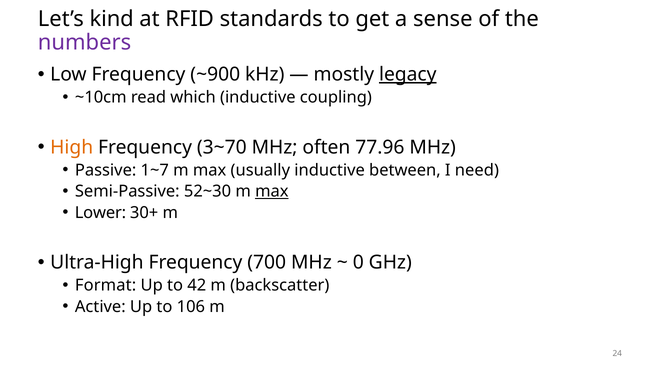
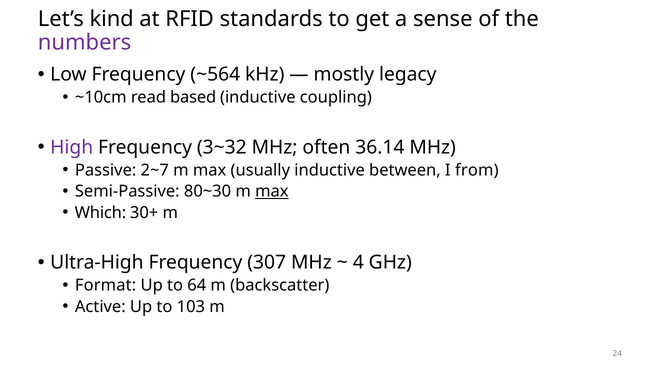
~900: ~900 -> ~564
legacy underline: present -> none
which: which -> based
High colour: orange -> purple
3~70: 3~70 -> 3~32
77.96: 77.96 -> 36.14
1~7: 1~7 -> 2~7
need: need -> from
52~30: 52~30 -> 80~30
Lower: Lower -> Which
700: 700 -> 307
0: 0 -> 4
42: 42 -> 64
106: 106 -> 103
